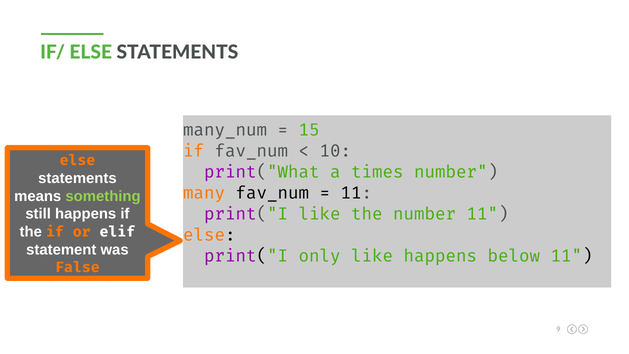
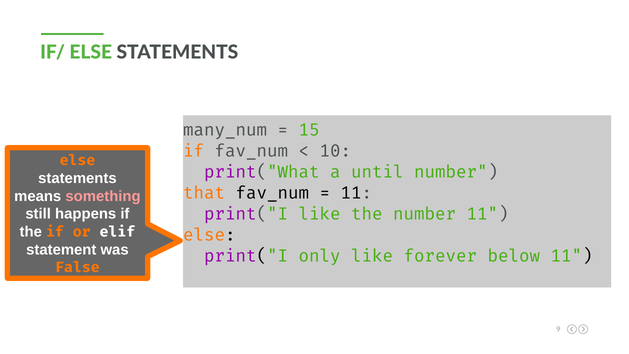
times: times -> until
many: many -> that
something colour: light green -> pink
like happens: happens -> forever
